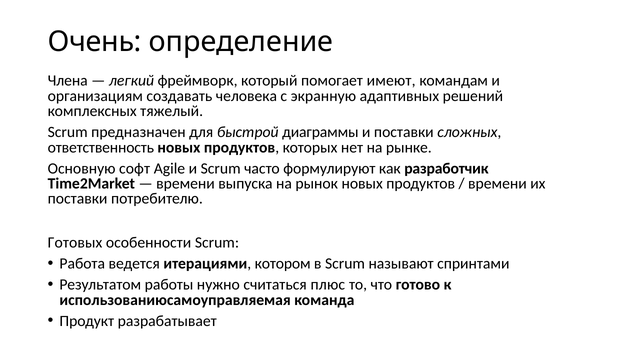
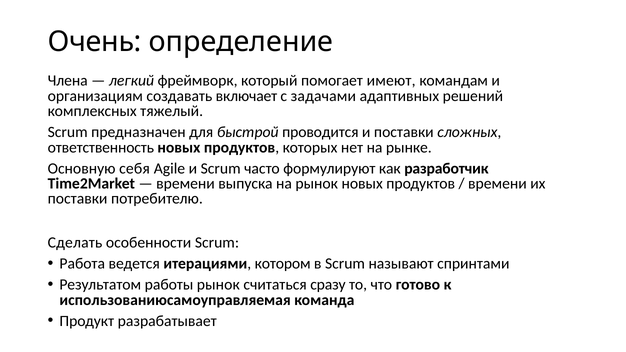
человека: человека -> включает
экранную: экранную -> задачами
диаграммы: диаграммы -> проводится
софт: софт -> себя
Готовых: Готовых -> Сделать
работы нужно: нужно -> рынок
плюс: плюс -> сразу
